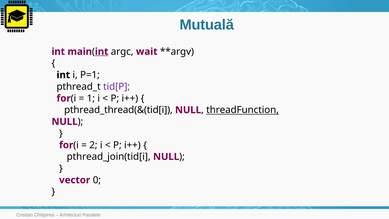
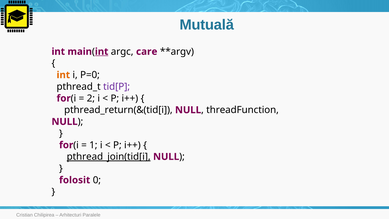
wait: wait -> care
int at (63, 75) colour: black -> orange
P=1: P=1 -> P=0
1: 1 -> 2
pthread_thread(&(tid[i: pthread_thread(&(tid[i -> pthread_return(&(tid[i
threadFunction underline: present -> none
2: 2 -> 1
pthread_join(tid[i underline: none -> present
vector: vector -> folosit
